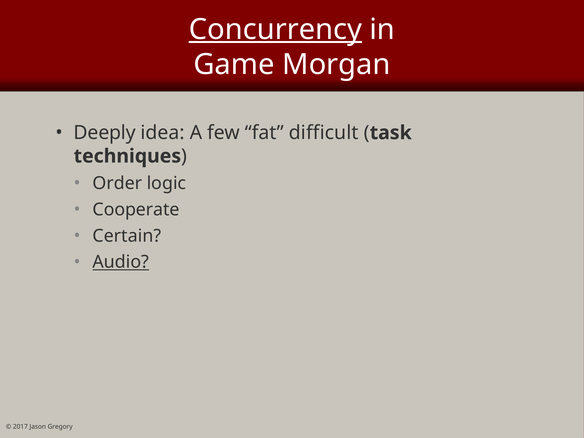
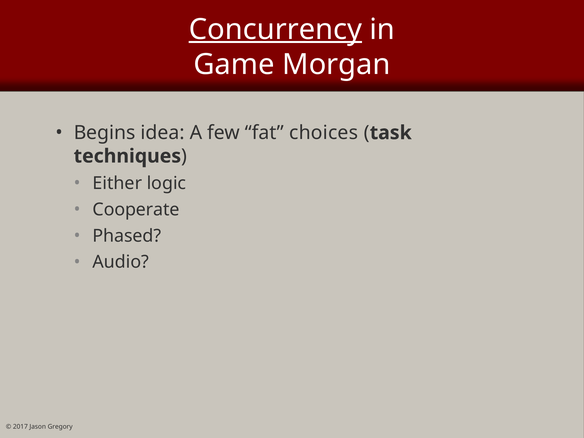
Deeply: Deeply -> Begins
difficult: difficult -> choices
Order: Order -> Either
Certain: Certain -> Phased
Audio underline: present -> none
